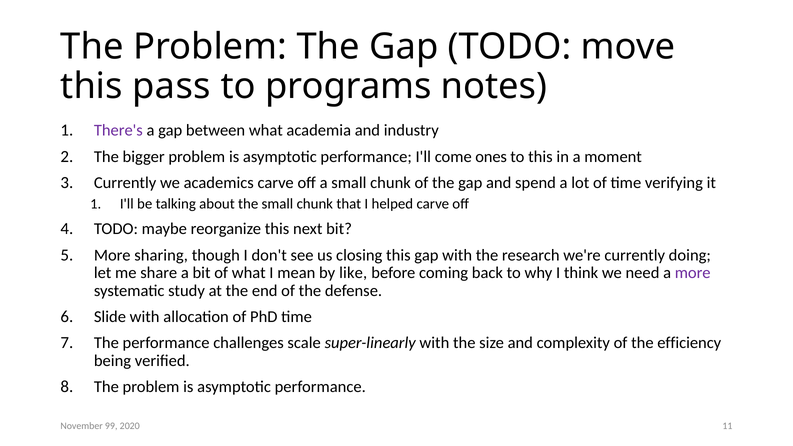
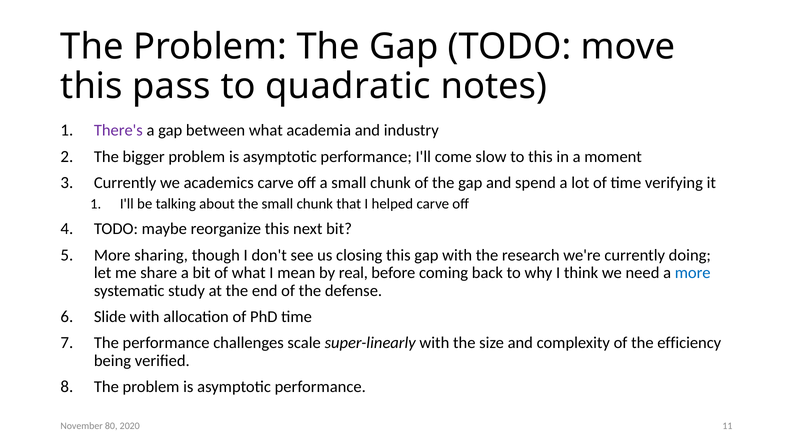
programs: programs -> quadratic
ones: ones -> slow
like: like -> real
more at (693, 273) colour: purple -> blue
99: 99 -> 80
